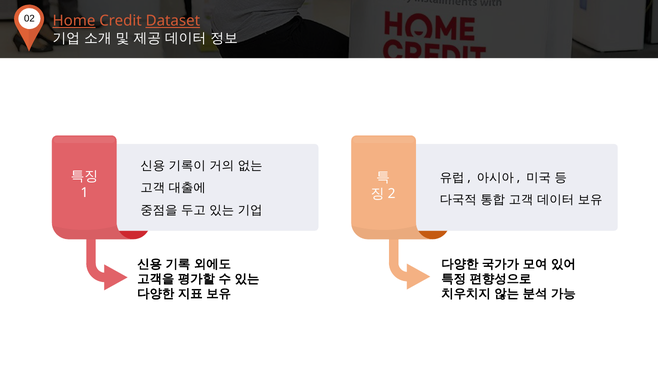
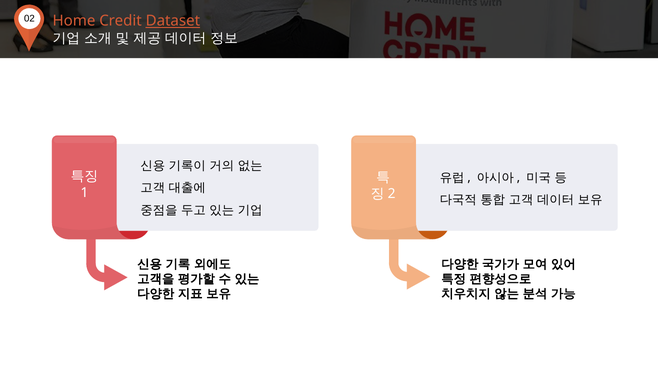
Home underline: present -> none
